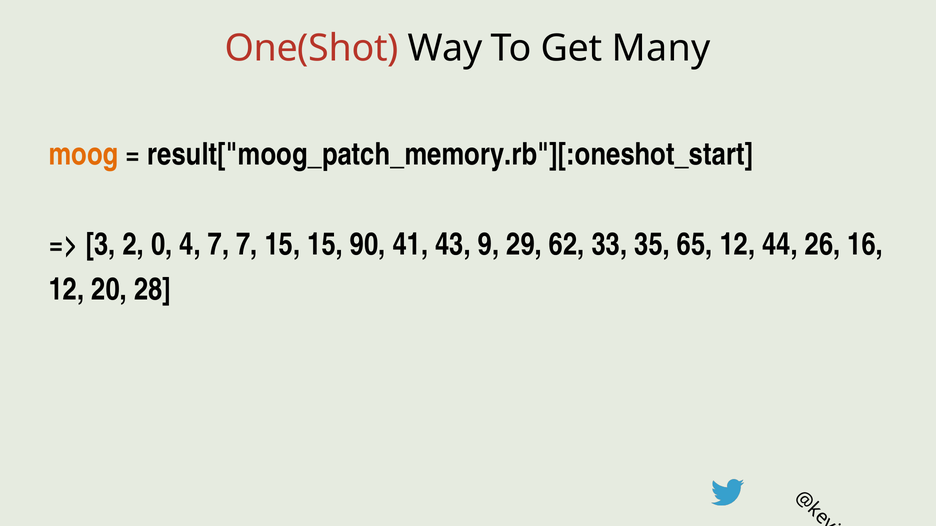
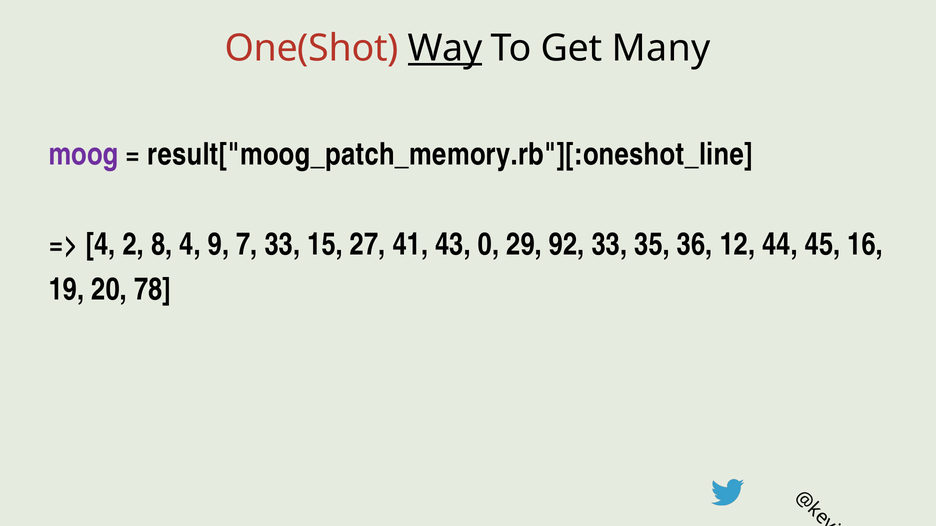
Way underline: none -> present
moog colour: orange -> purple
result["moog_patch_memory.rb"][:oneshot_start: result["moog_patch_memory.rb"][:oneshot_start -> result["moog_patch_memory.rb"][:oneshot_line
3 at (101, 245): 3 -> 4
0: 0 -> 8
4 7: 7 -> 9
7 15: 15 -> 33
90: 90 -> 27
9: 9 -> 0
62: 62 -> 92
65: 65 -> 36
26: 26 -> 45
12 at (67, 290): 12 -> 19
28: 28 -> 78
